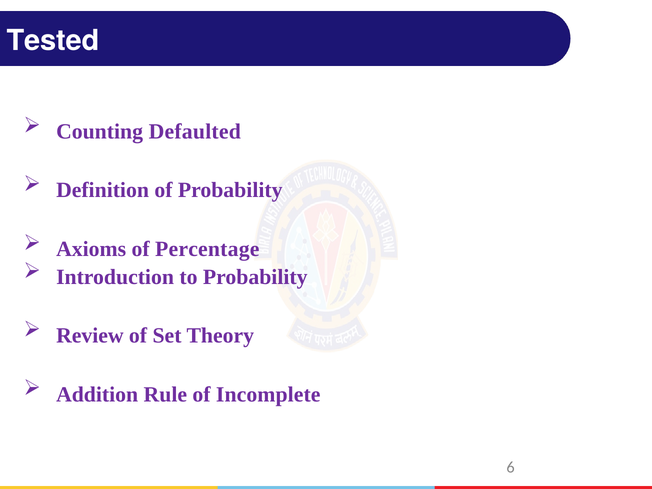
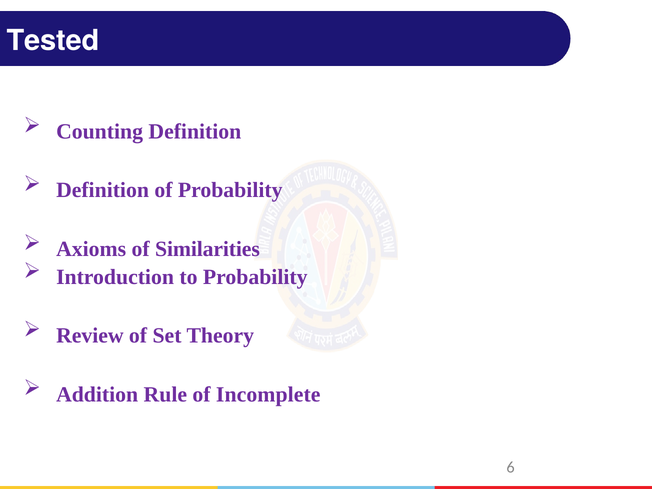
Counting Defaulted: Defaulted -> Definition
Percentage: Percentage -> Similarities
